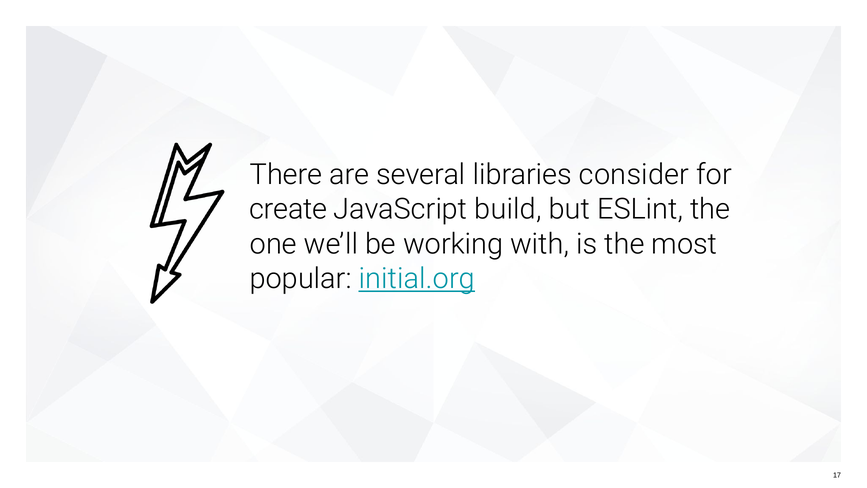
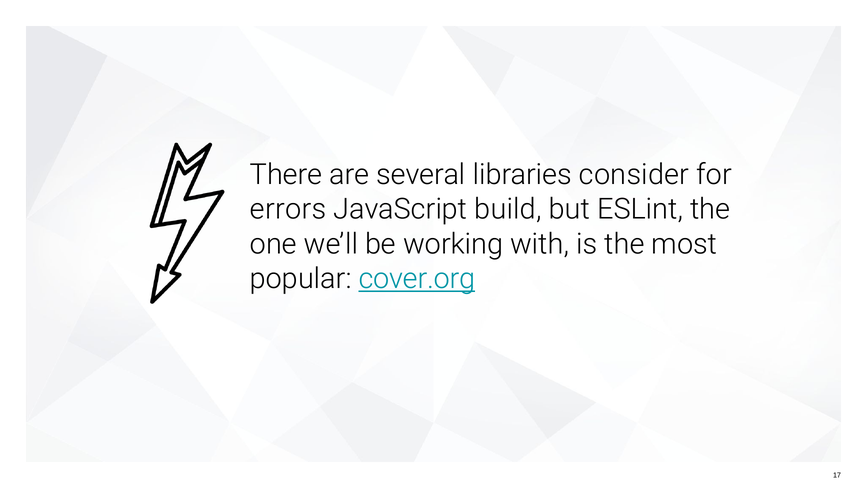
create: create -> errors
initial.org: initial.org -> cover.org
